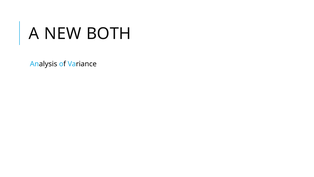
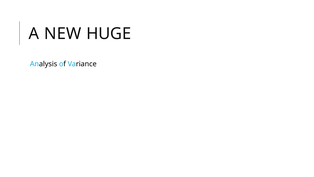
BOTH: BOTH -> HUGE
